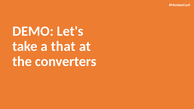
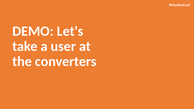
that: that -> user
